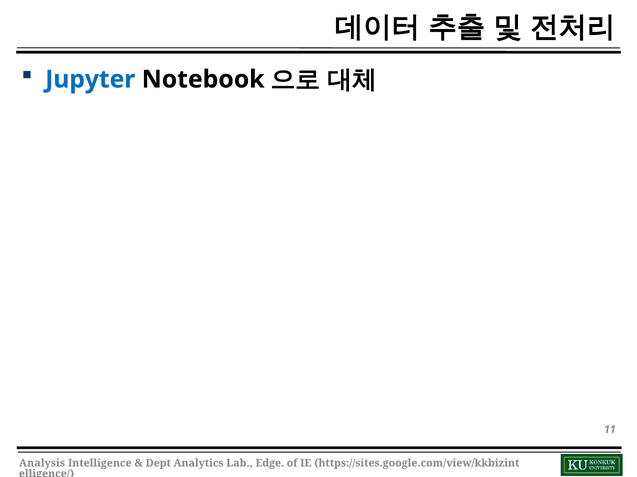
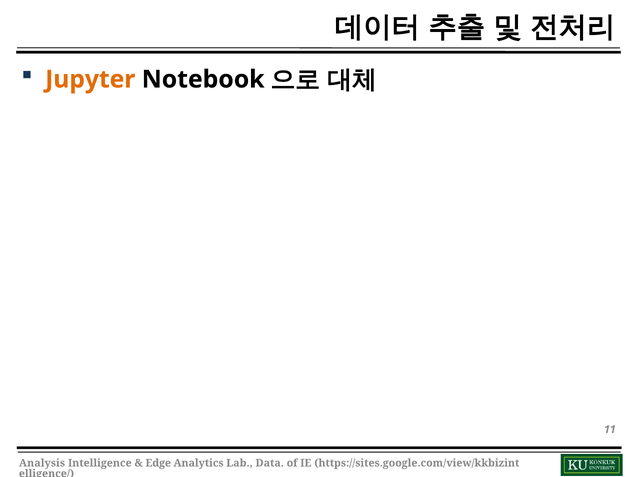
Jupyter colour: blue -> orange
Dept: Dept -> Edge
Edge: Edge -> Data
